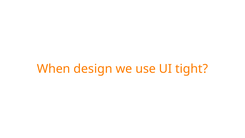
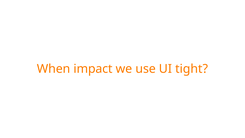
design: design -> impact
